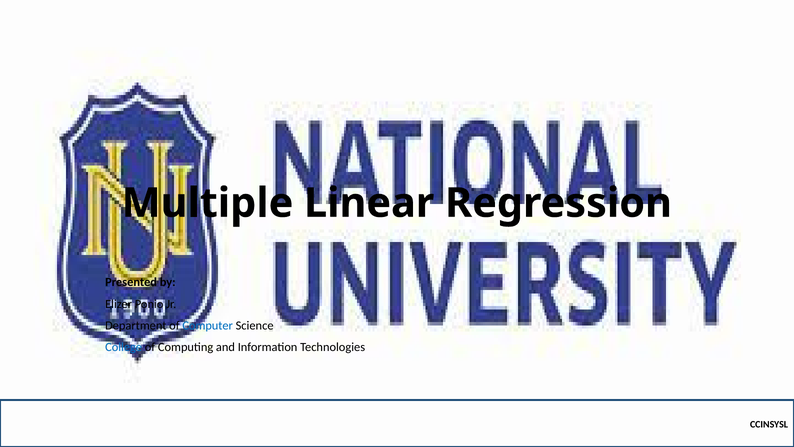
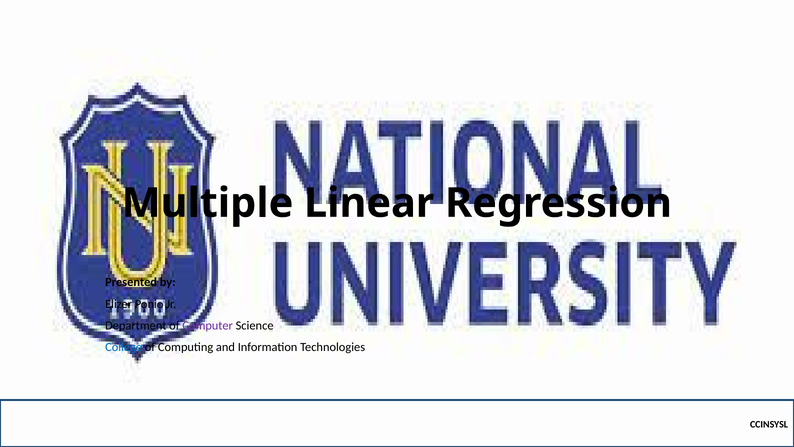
Computer colour: blue -> purple
